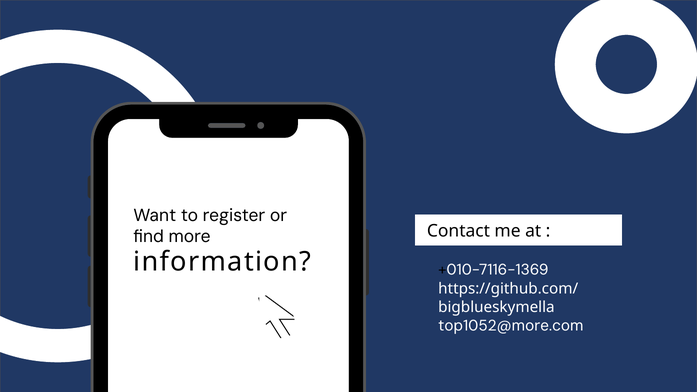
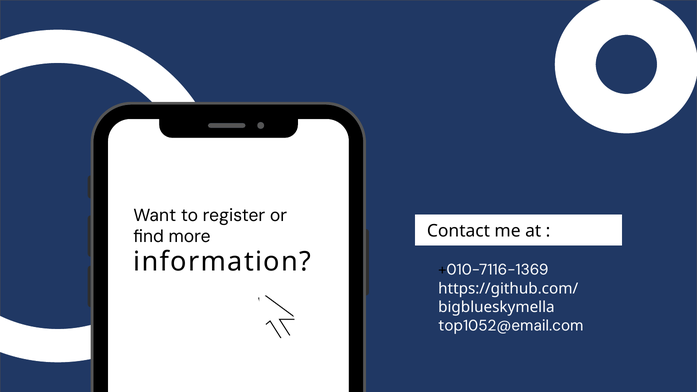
top1052@more.com: top1052@more.com -> top1052@email.com
